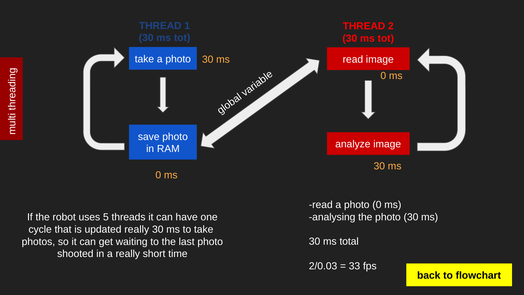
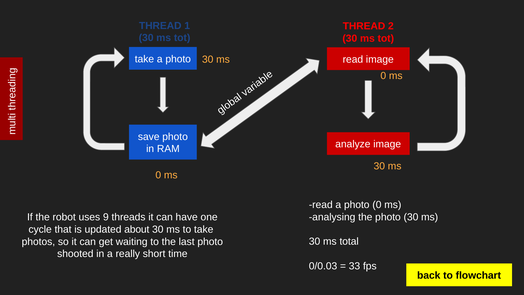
5: 5 -> 9
updated really: really -> about
2/0.03: 2/0.03 -> 0/0.03
